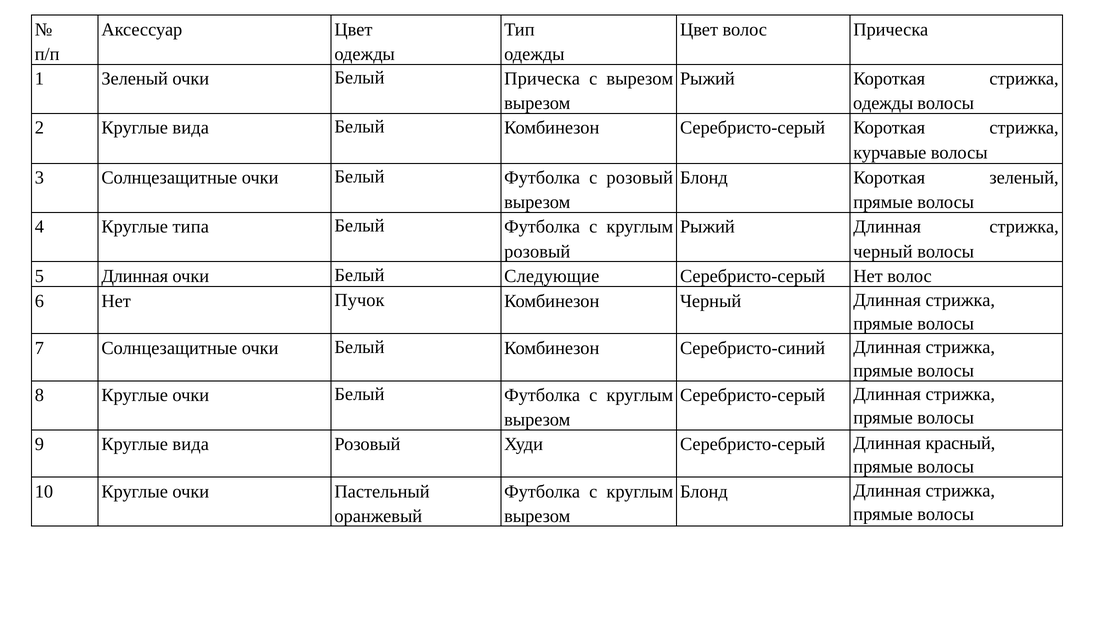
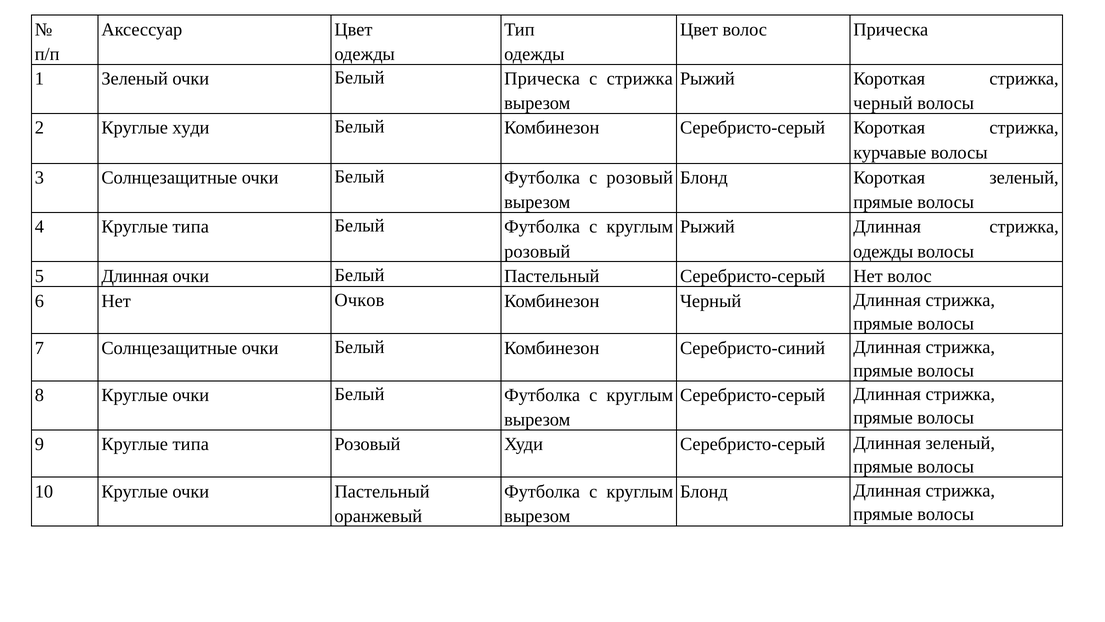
с вырезом: вырезом -> стрижка
одежды at (883, 103): одежды -> черный
2 Круглые вида: вида -> худи
черный at (883, 251): черный -> одежды
Белый Следующие: Следующие -> Пастельный
Пучок: Пучок -> Очков
9 Круглые вида: вида -> типа
Длинная красный: красный -> зеленый
